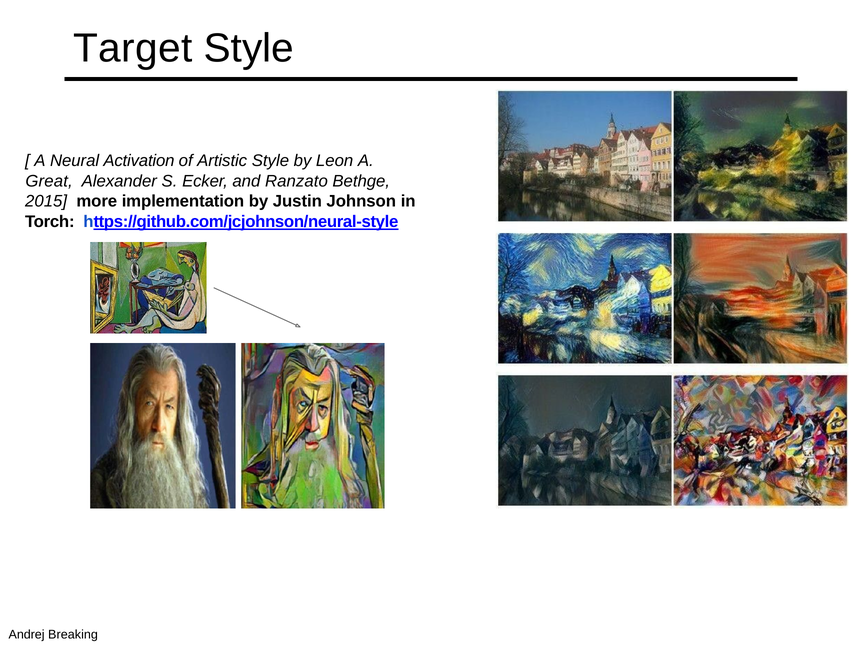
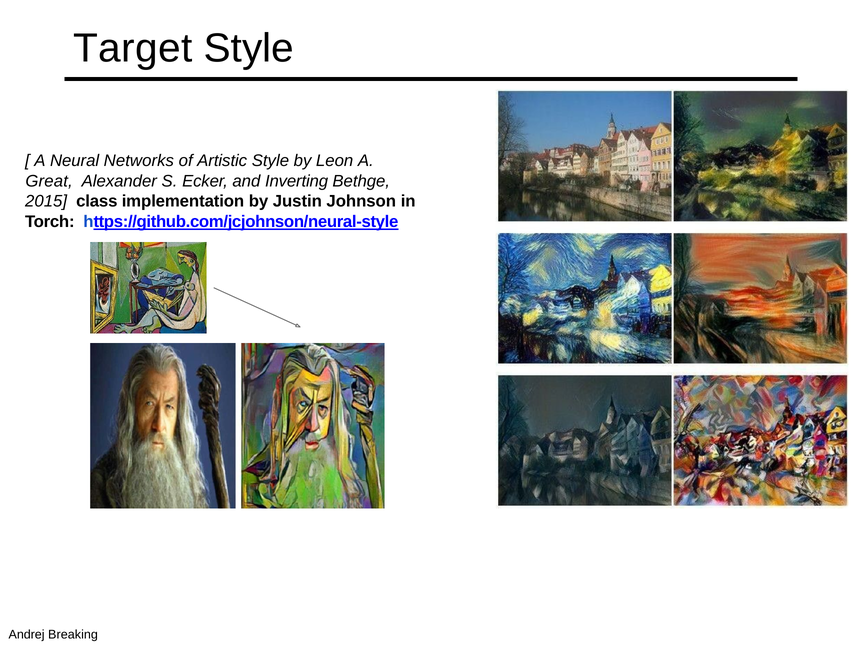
Activation: Activation -> Networks
Ranzato: Ranzato -> Inverting
more: more -> class
